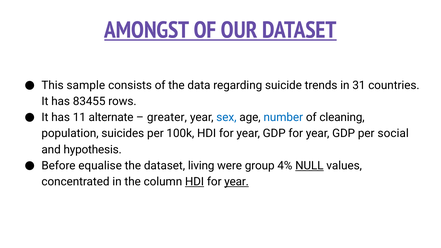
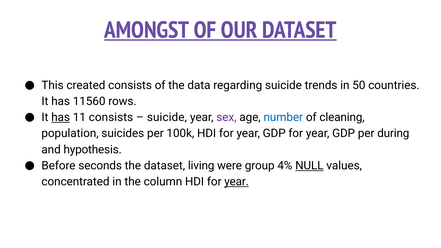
sample: sample -> created
31: 31 -> 50
83455: 83455 -> 11560
has at (61, 117) underline: none -> present
11 alternate: alternate -> consists
greater at (167, 117): greater -> suicide
sex colour: blue -> purple
social: social -> during
equalise: equalise -> seconds
HDI at (195, 182) underline: present -> none
